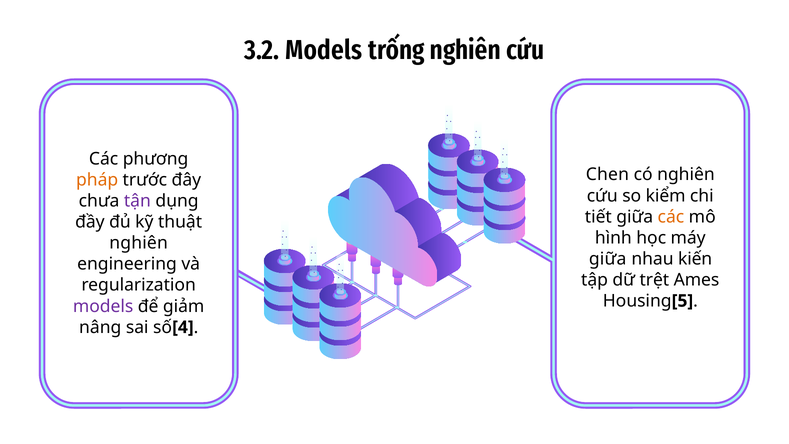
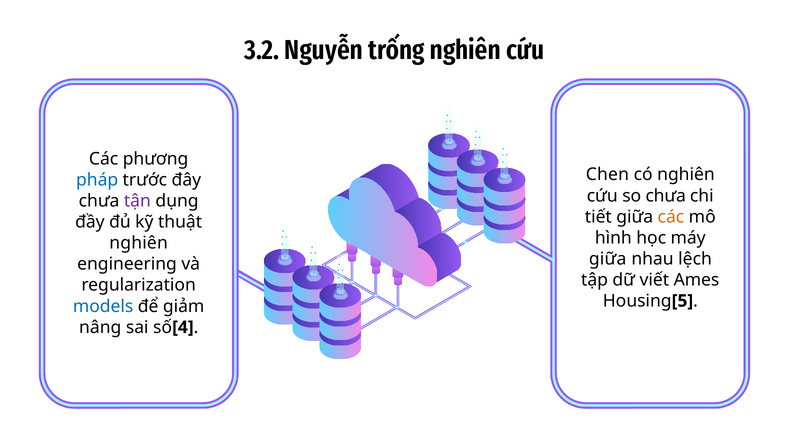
3.2 Models: Models -> Nguyễn
pháp colour: orange -> blue
so kiểm: kiểm -> chưa
kiến: kiến -> lệch
trệt: trệt -> viết
models at (103, 306) colour: purple -> blue
